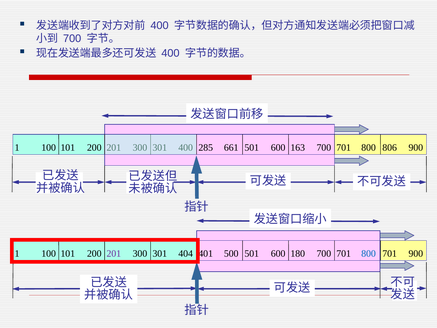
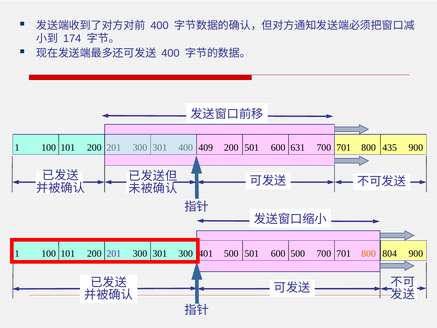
700 at (72, 38): 700 -> 174
285: 285 -> 409
661 at (231, 147): 661 -> 200
163: 163 -> 631
806: 806 -> 435
300 404: 404 -> 300
501 180: 180 -> 500
800 at (369, 253) colour: blue -> orange
701 701: 701 -> 804
